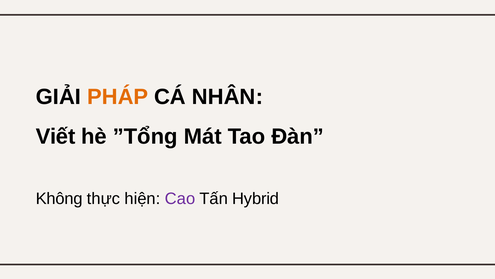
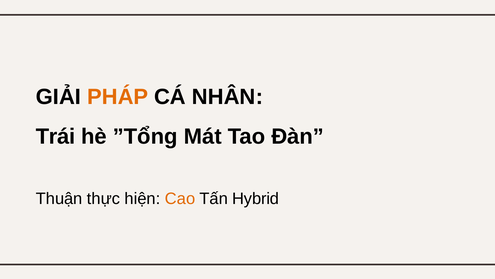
Viết: Viết -> Trái
Không: Không -> Thuận
Cao colour: purple -> orange
